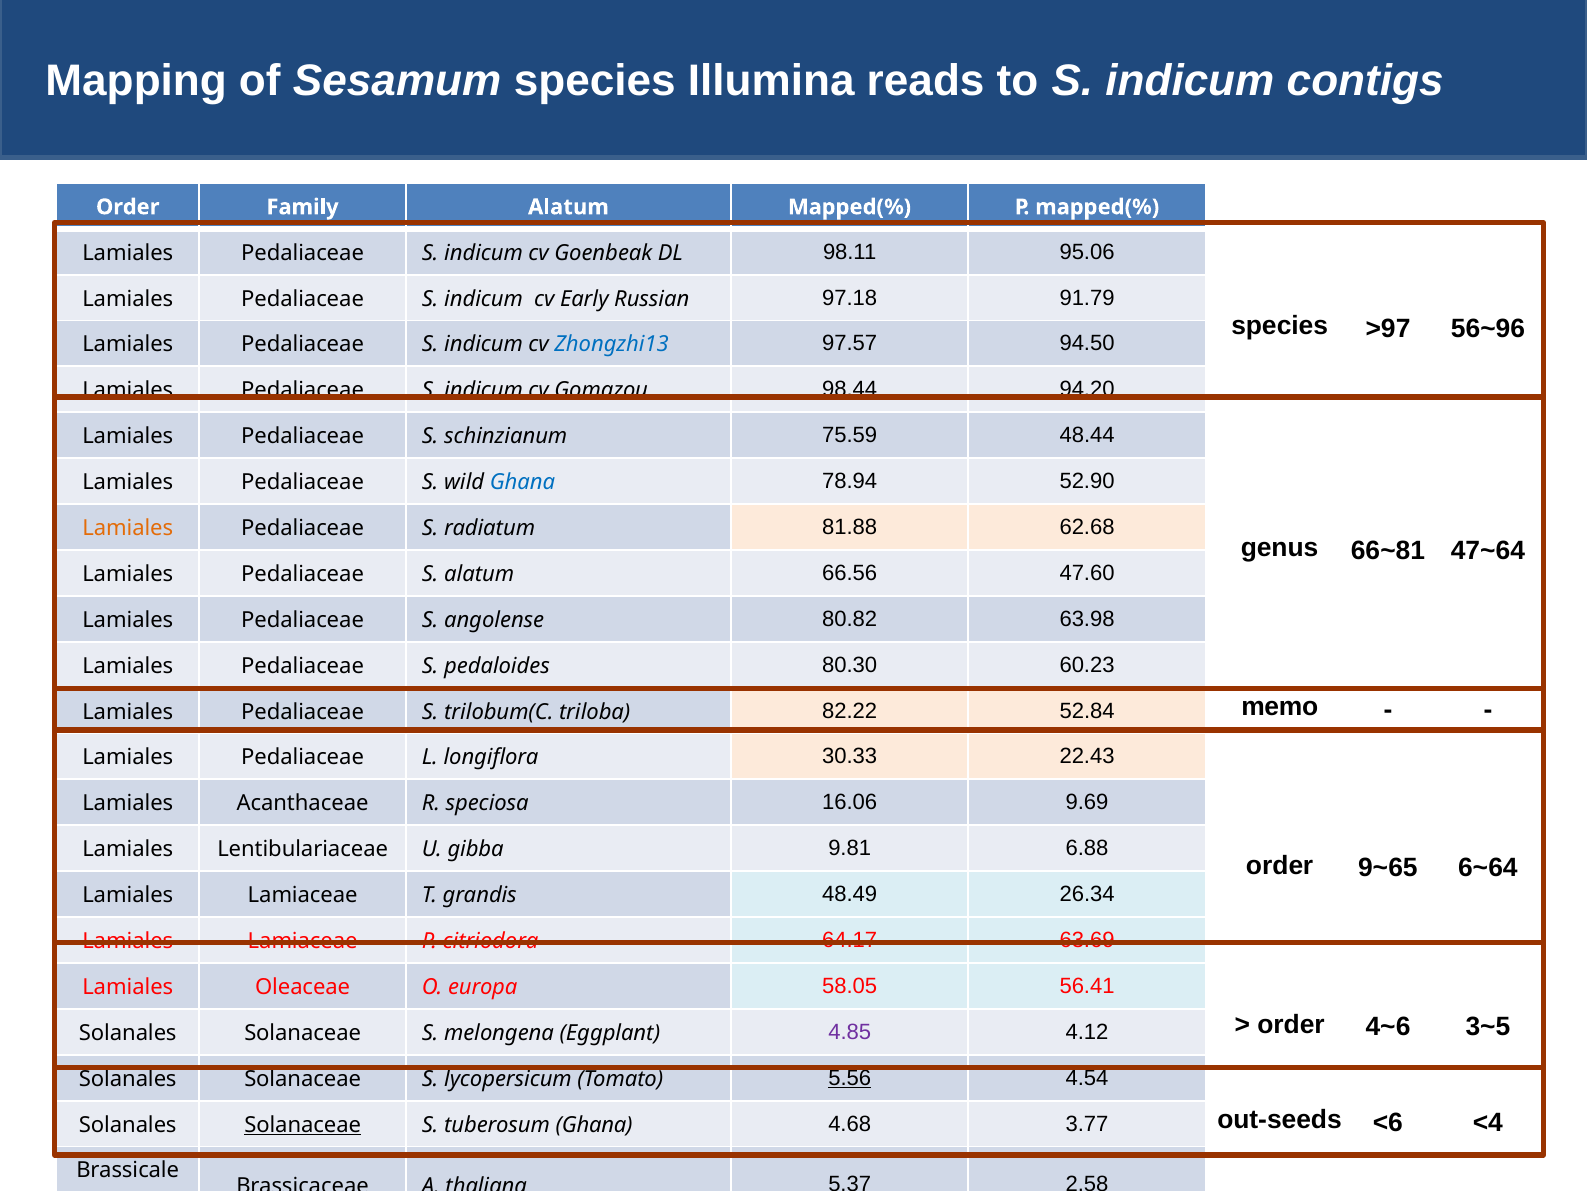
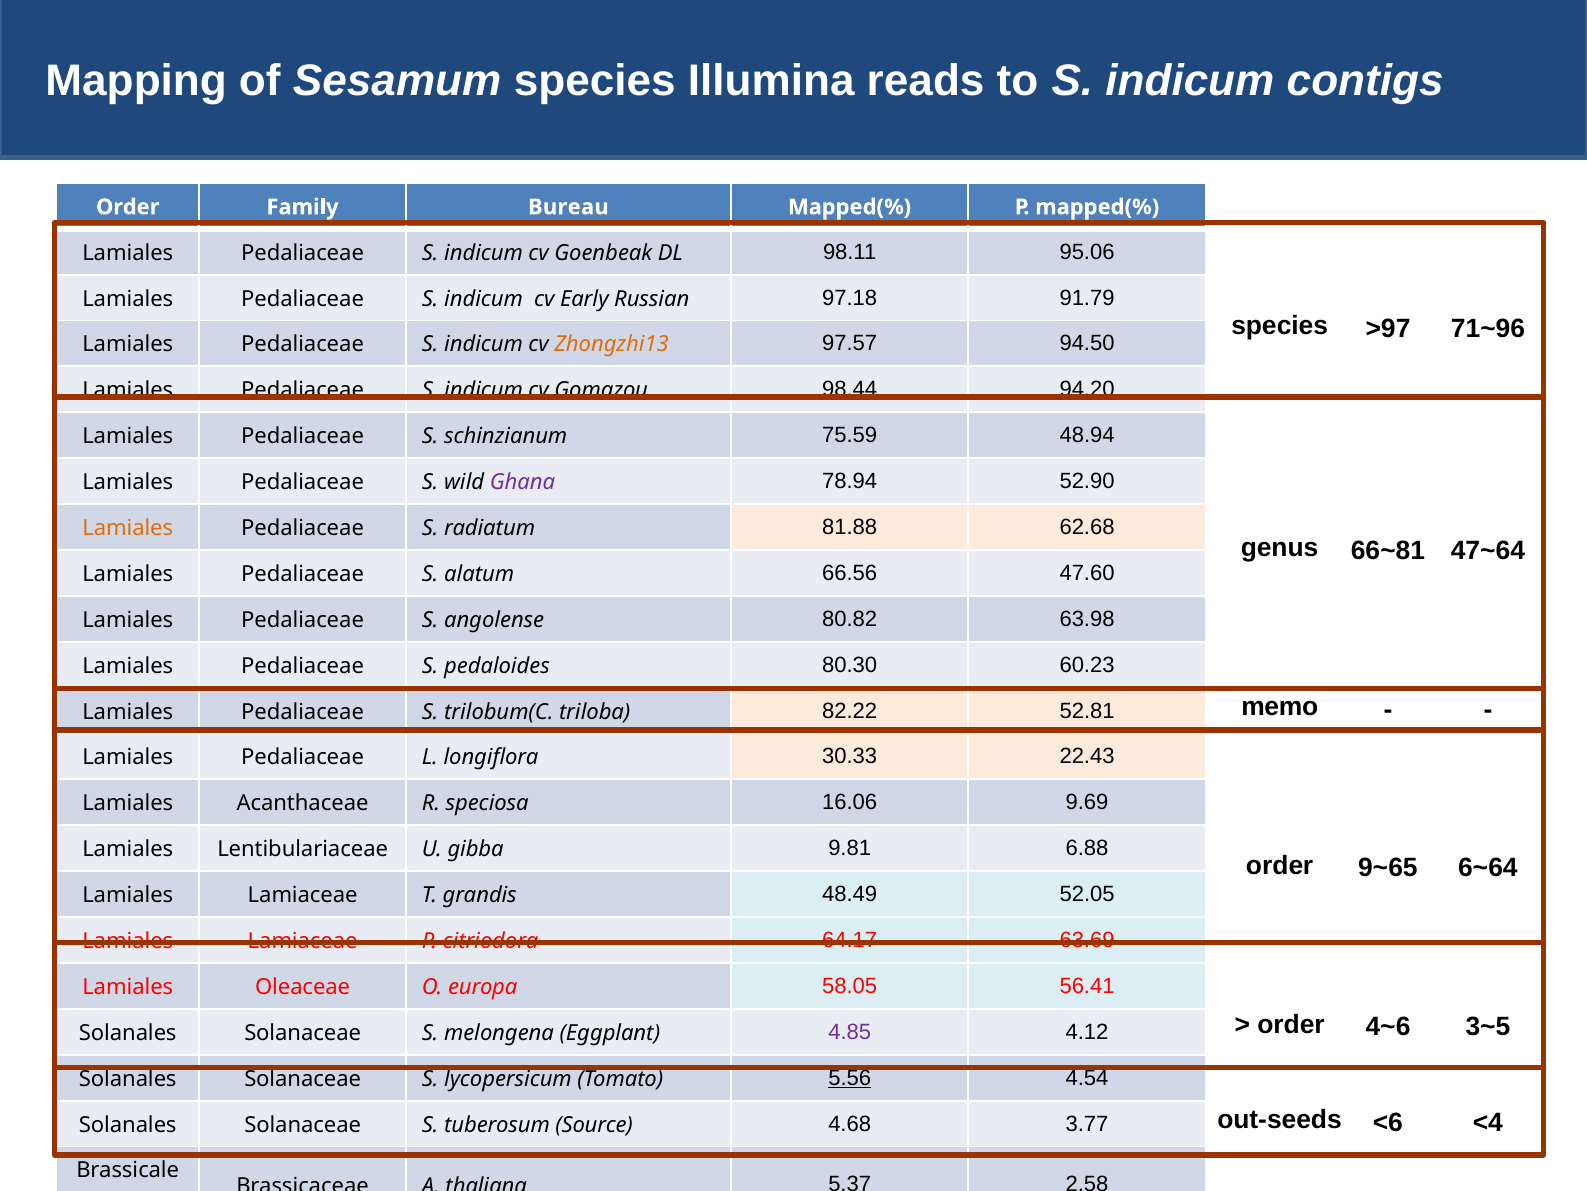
Family Alatum: Alatum -> Bureau
56~96: 56~96 -> 71~96
Zhongzhi13 colour: blue -> orange
48.44: 48.44 -> 48.94
Ghana at (522, 482) colour: blue -> purple
52.84: 52.84 -> 52.81
26.34: 26.34 -> 52.05
Solanaceae at (303, 1124) underline: present -> none
tuberosum Ghana: Ghana -> Source
